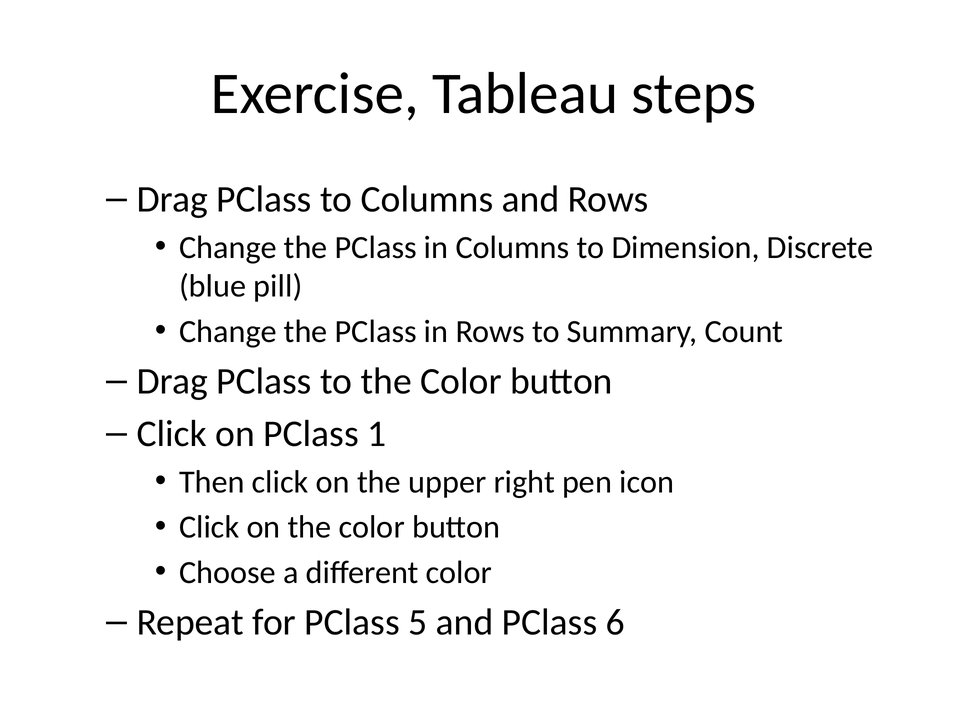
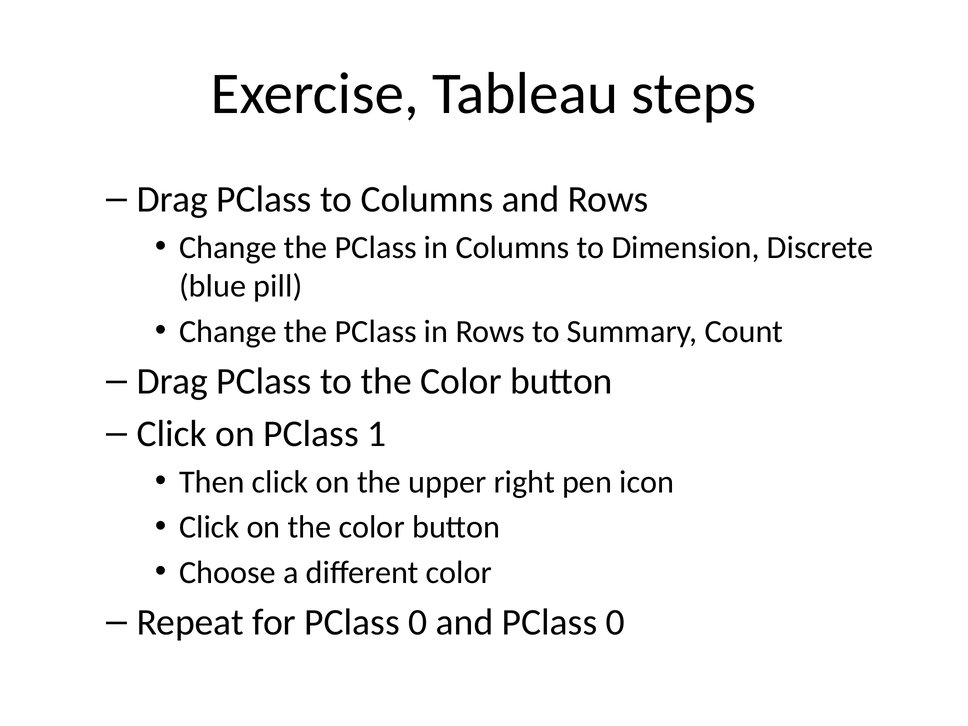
for PClass 5: 5 -> 0
and PClass 6: 6 -> 0
